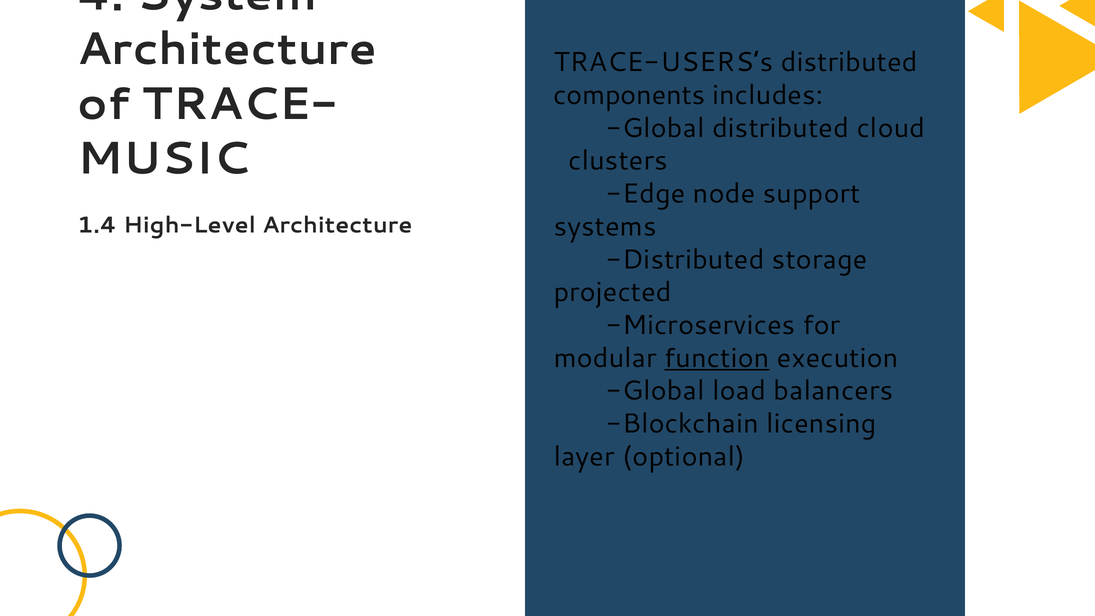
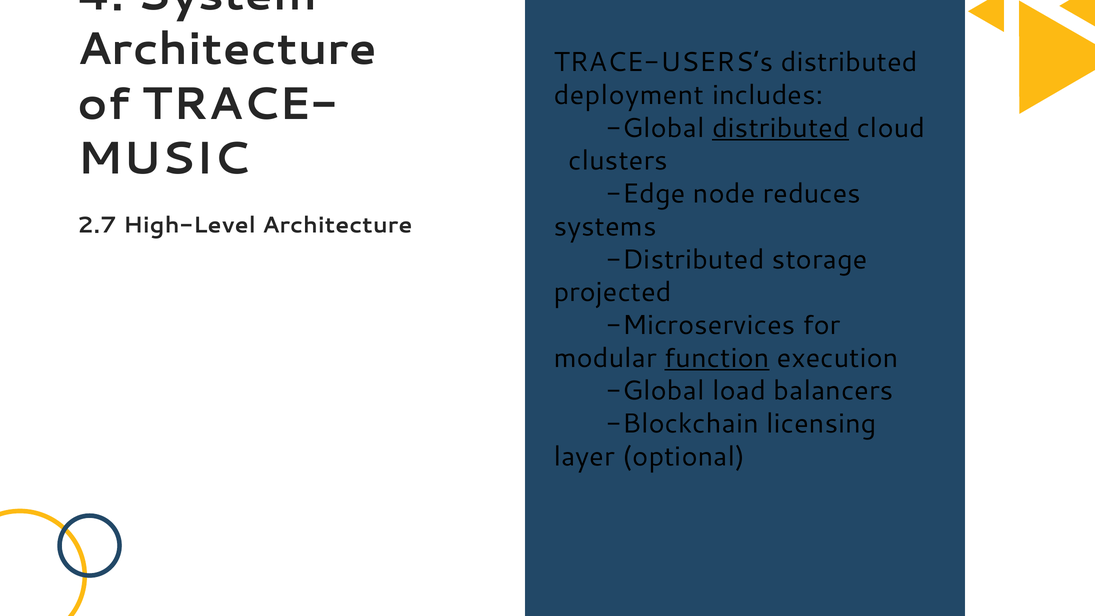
components: components -> deployment
distributed at (781, 128) underline: none -> present
support: support -> reduces
1.4: 1.4 -> 2.7
